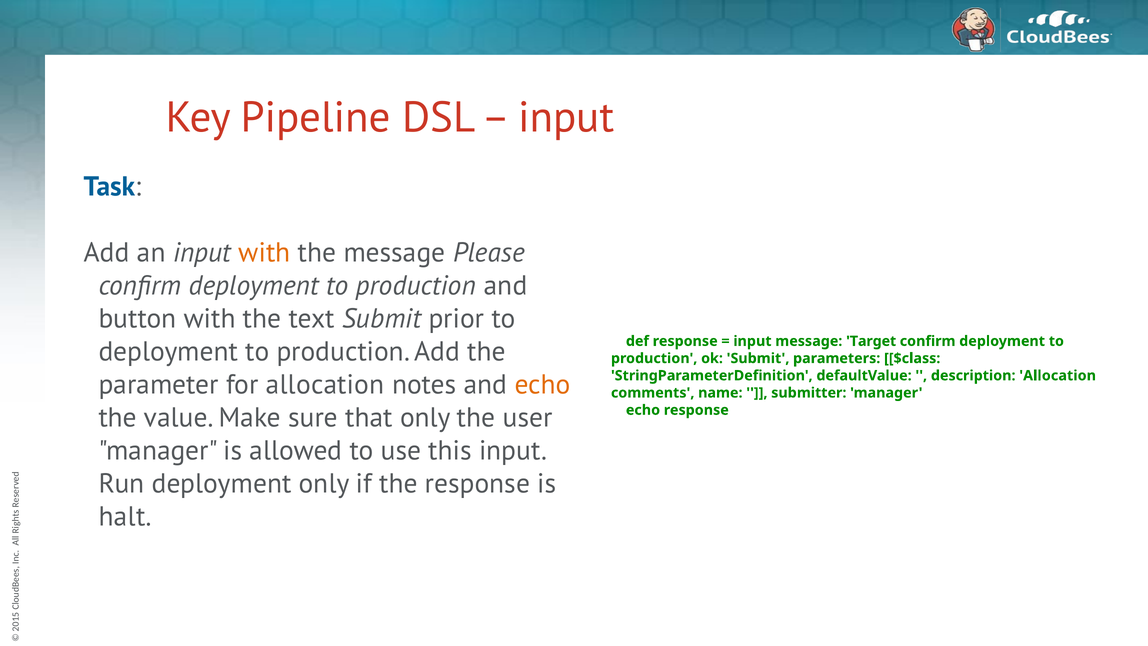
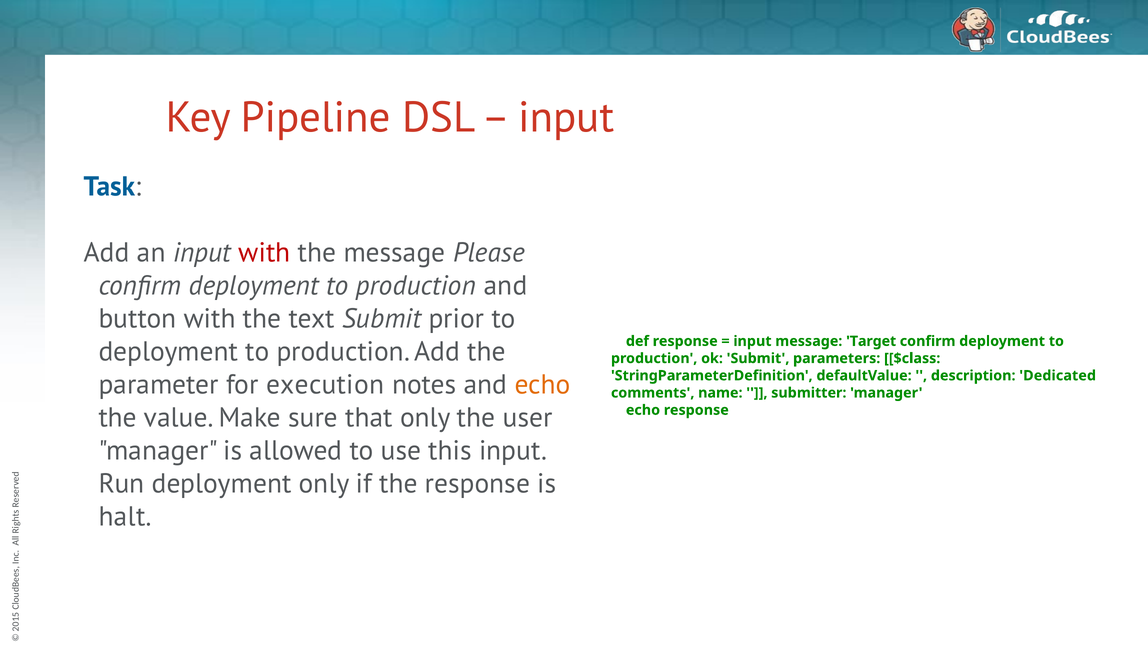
with at (264, 252) colour: orange -> red
description Allocation: Allocation -> Dedicated
for allocation: allocation -> execution
